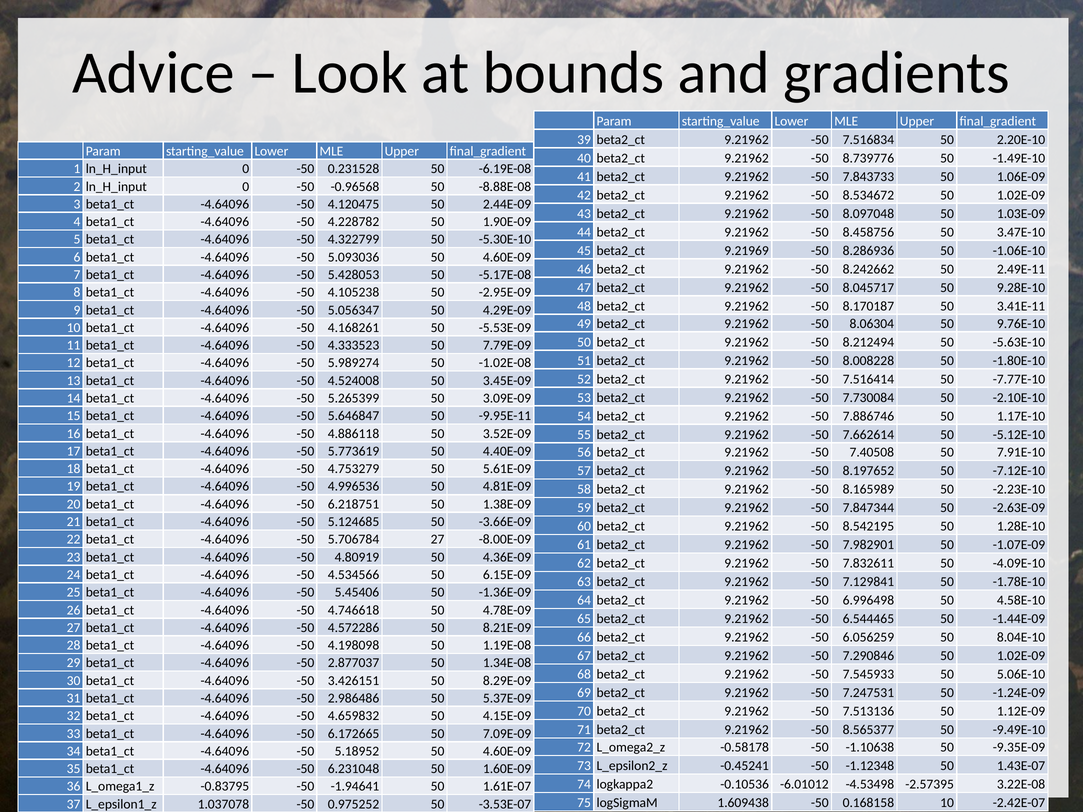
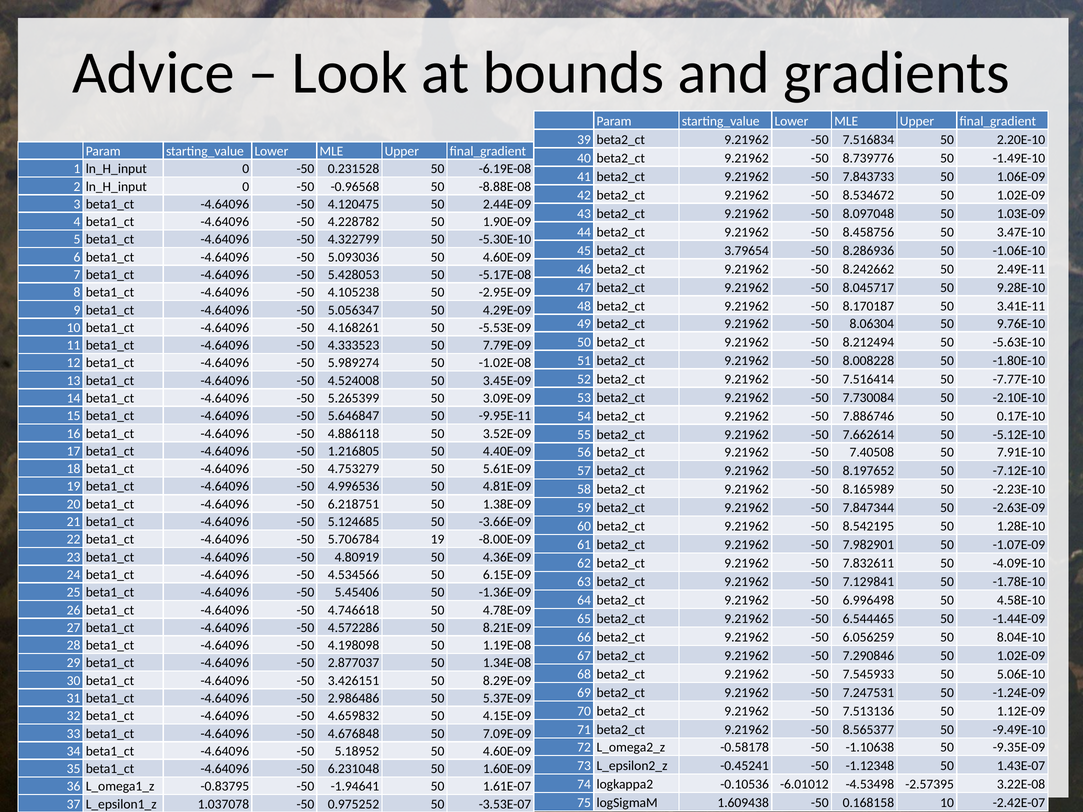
9.21969: 9.21969 -> 3.79654
1.17E-10: 1.17E-10 -> 0.17E-10
5.773619: 5.773619 -> 1.216805
5.706784 27: 27 -> 19
6.172665: 6.172665 -> 4.676848
